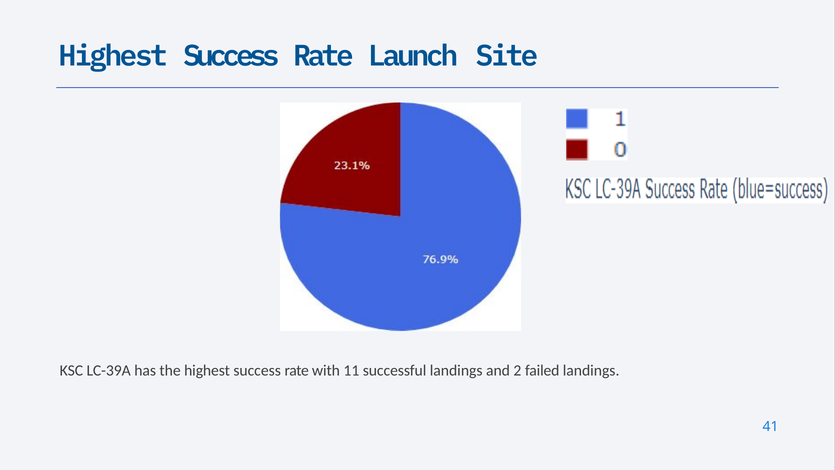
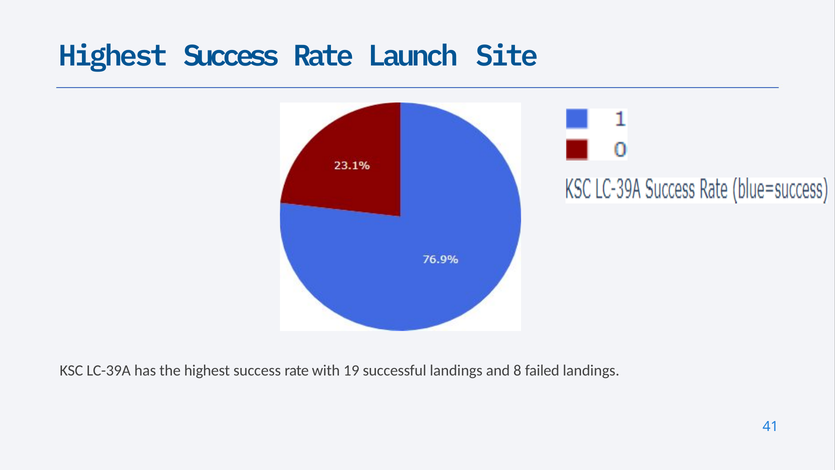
11: 11 -> 19
2: 2 -> 8
